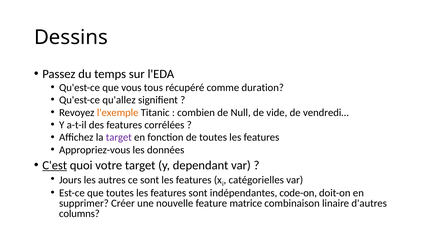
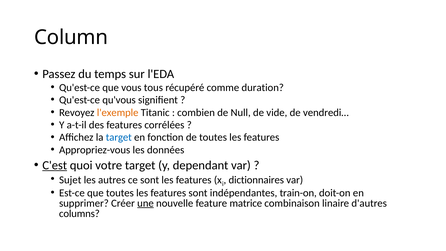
Dessins: Dessins -> Column
qu'allez: qu'allez -> qu'vous
target at (119, 137) colour: purple -> blue
Jours: Jours -> Sujet
catégorielles: catégorielles -> dictionnaires
code-on: code-on -> train-on
une underline: none -> present
